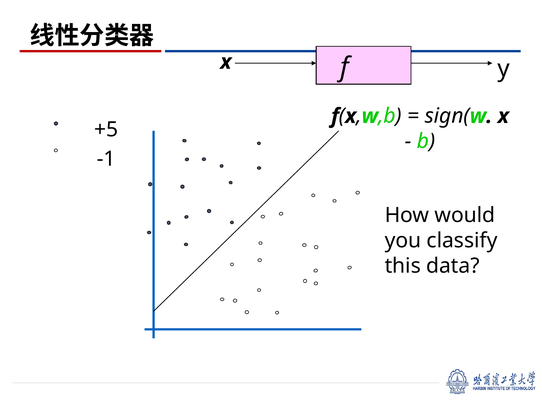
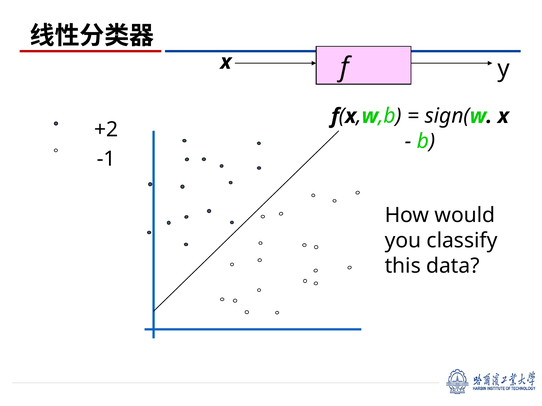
+5: +5 -> +2
